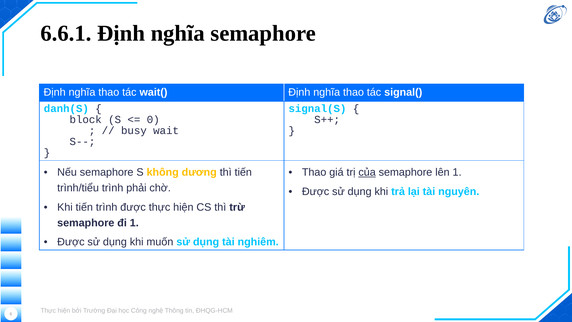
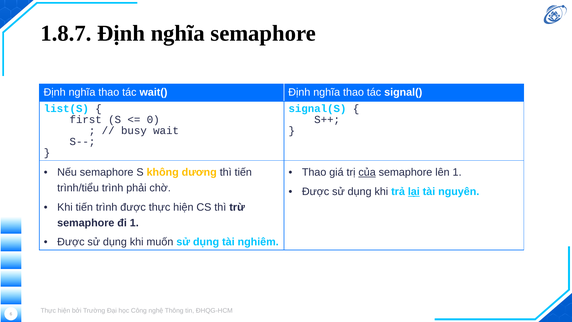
6.6.1: 6.6.1 -> 1.8.7
danh(S: danh(S -> list(S
block: block -> first
lại underline: none -> present
